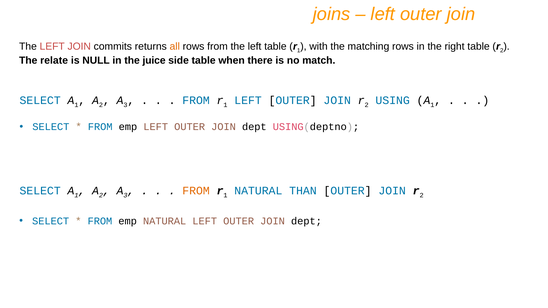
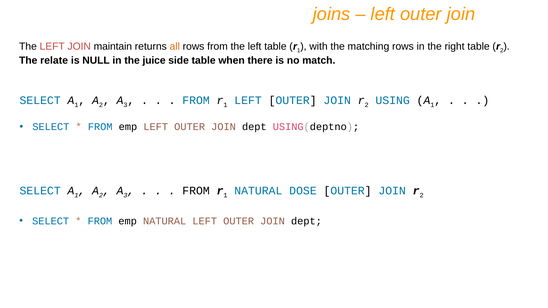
commits: commits -> maintain
FROM at (196, 191) colour: orange -> black
THAN: THAN -> DOSE
